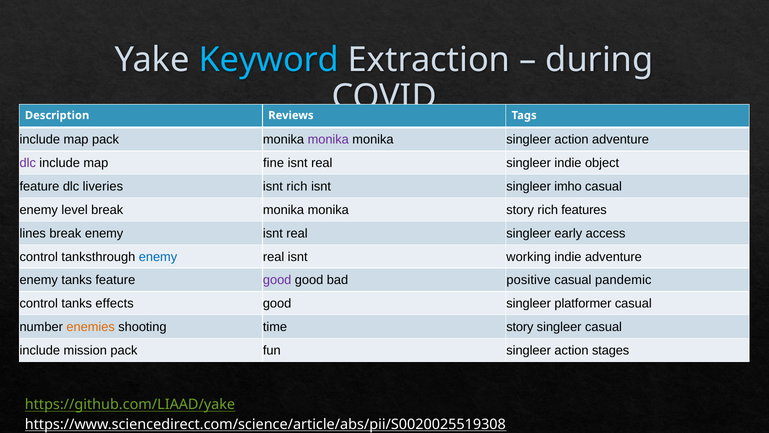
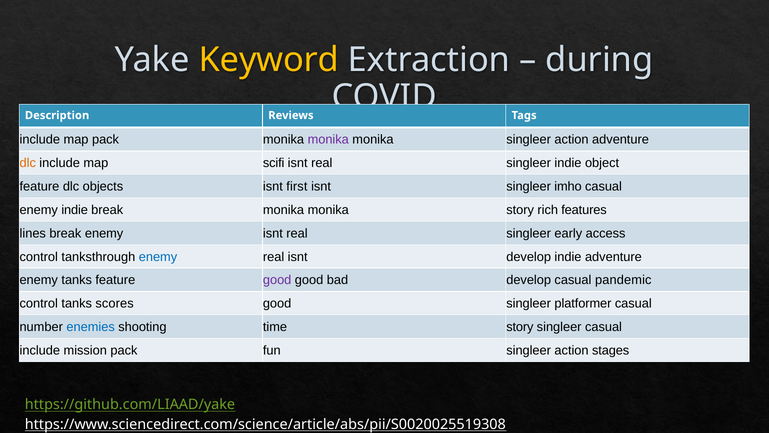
Keyword colour: light blue -> yellow
dlc at (28, 163) colour: purple -> orange
fine: fine -> scifi
liveries: liveries -> objects
isnt rich: rich -> first
enemy level: level -> indie
isnt working: working -> develop
bad positive: positive -> develop
effects: effects -> scores
enemies colour: orange -> blue
